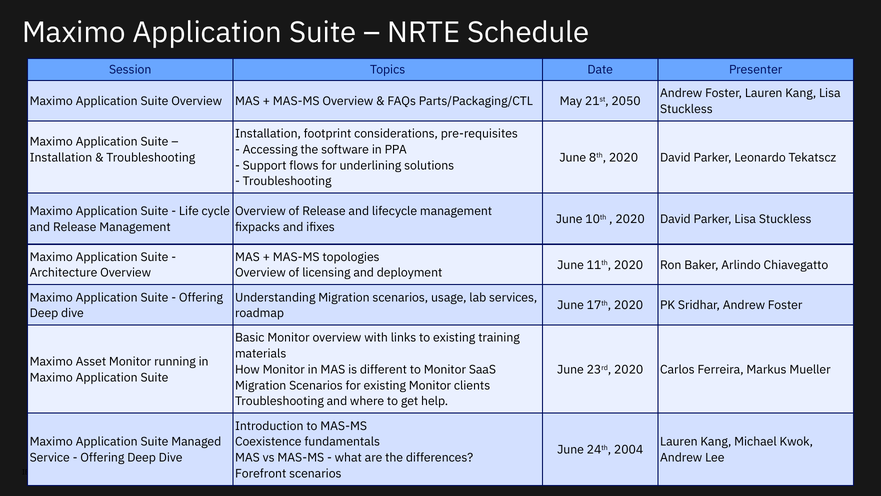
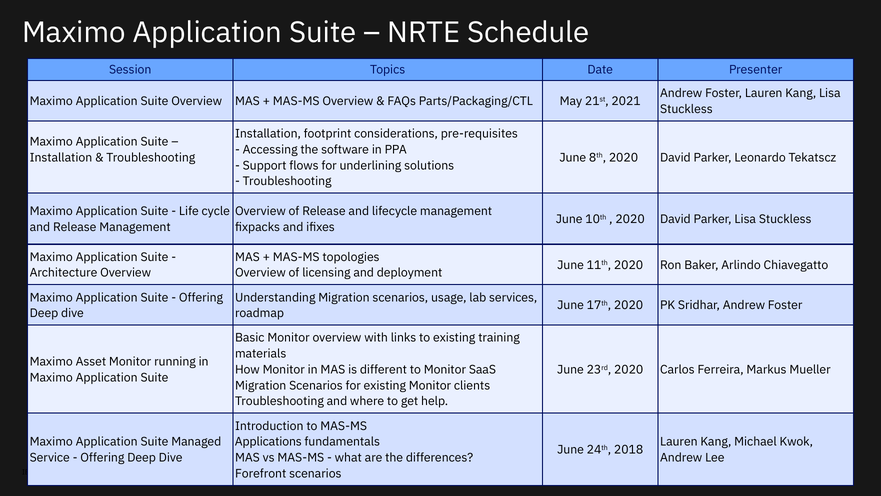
2050: 2050 -> 2021
Coexistence: Coexistence -> Applications
2004: 2004 -> 2018
